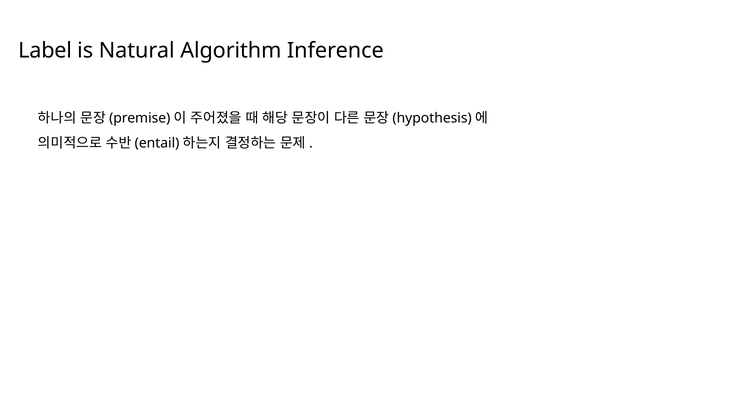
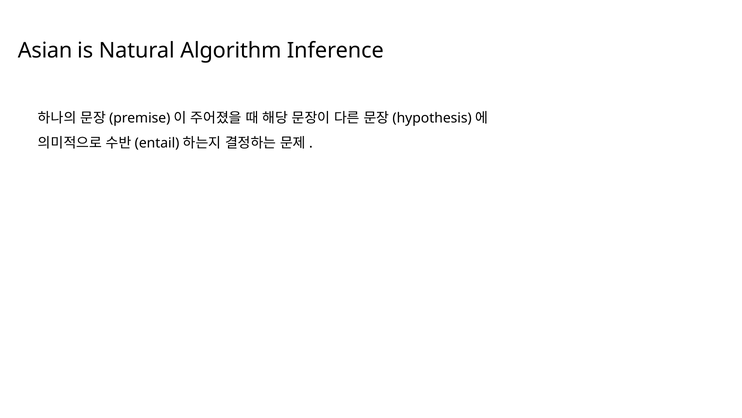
Label: Label -> Asian
